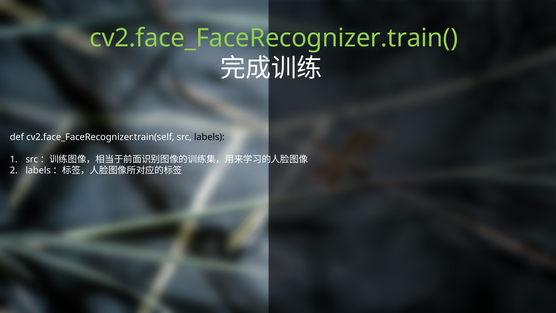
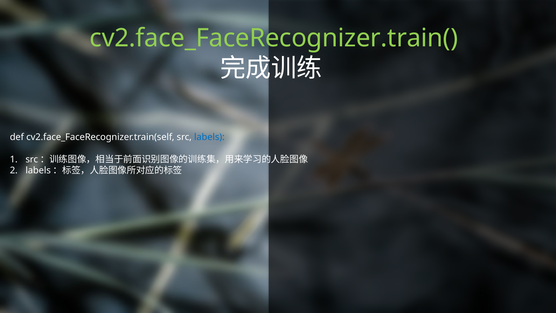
labels colour: black -> blue
